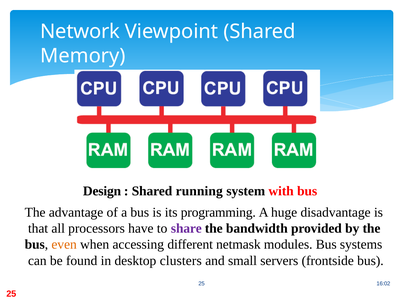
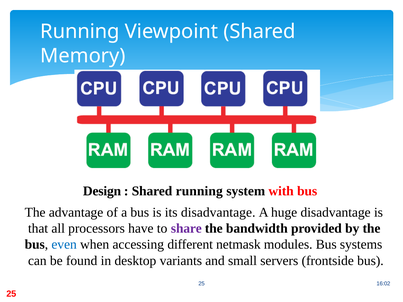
Network at (80, 32): Network -> Running
its programming: programming -> disadvantage
even colour: orange -> blue
clusters: clusters -> variants
